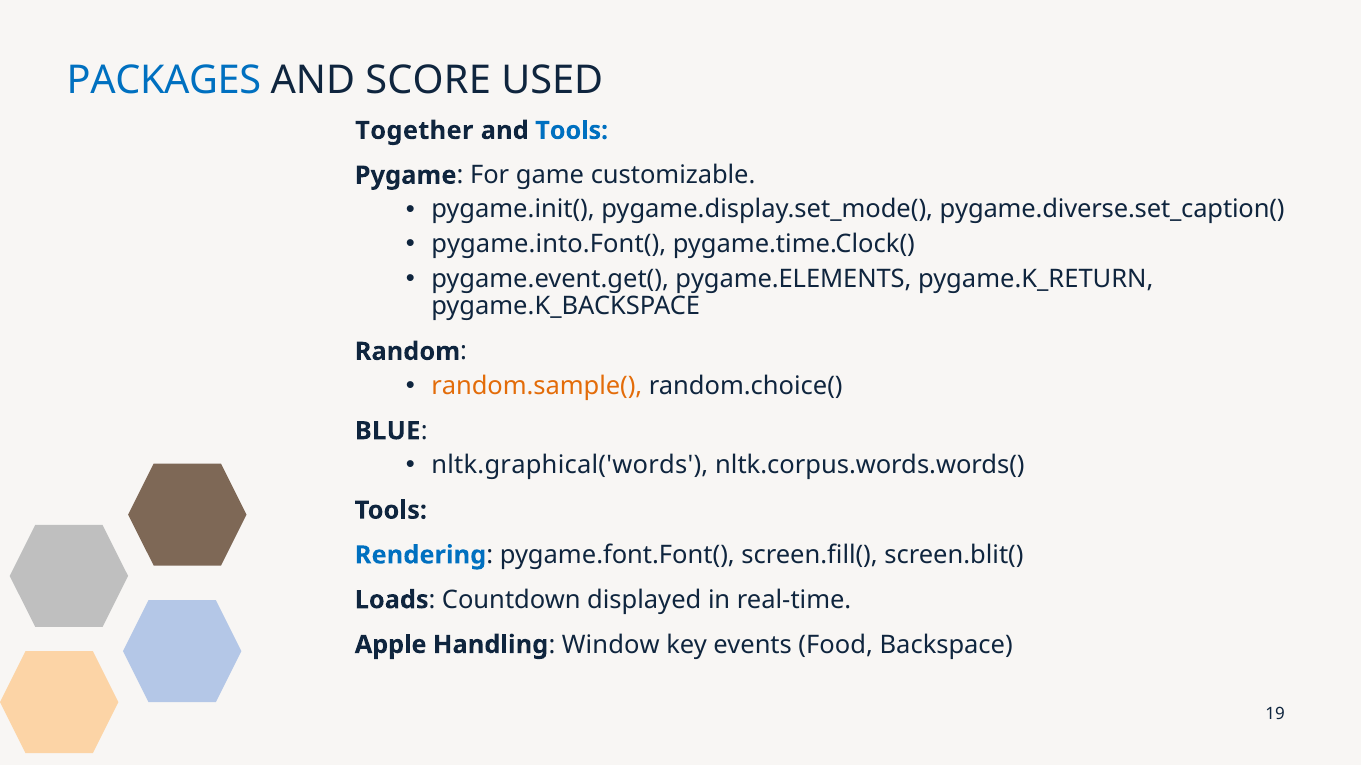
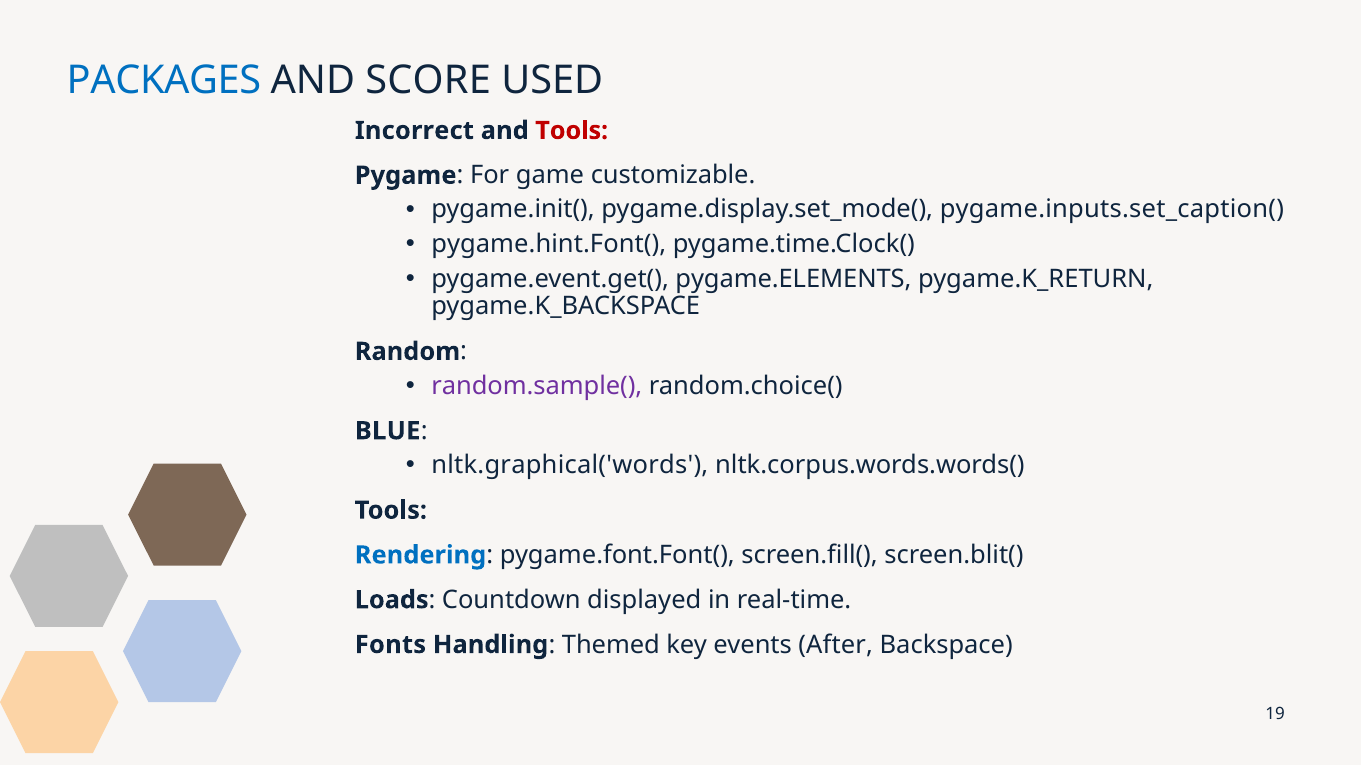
Together: Together -> Incorrect
Tools at (572, 131) colour: blue -> red
pygame.diverse.set_caption(: pygame.diverse.set_caption( -> pygame.inputs.set_caption(
pygame.into.Font(: pygame.into.Font( -> pygame.hint.Font(
random.sample( colour: orange -> purple
Apple: Apple -> Fonts
Window: Window -> Themed
Food: Food -> After
